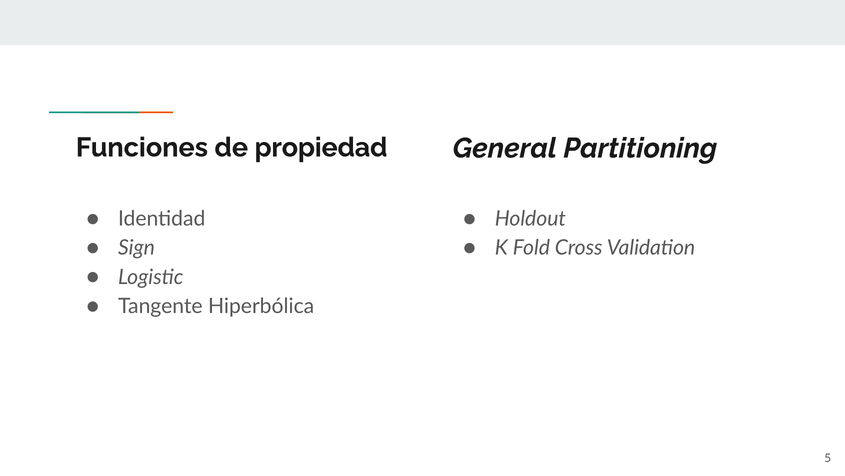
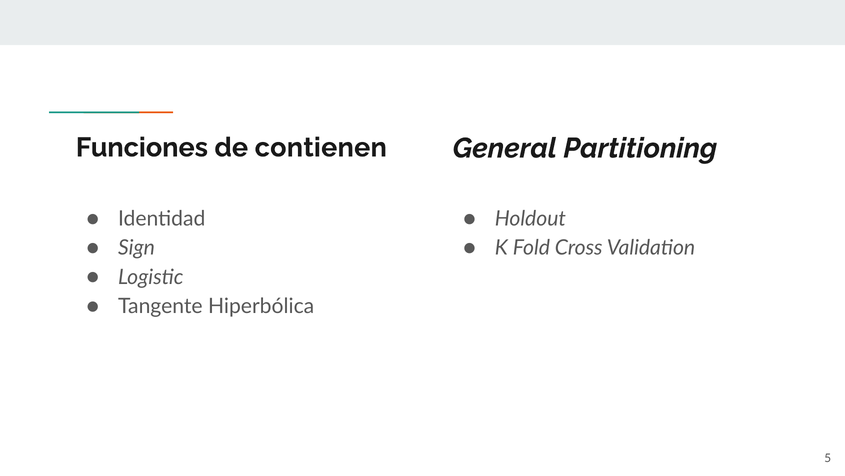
propiedad: propiedad -> contienen
